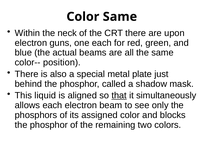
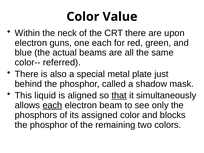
Color Same: Same -> Value
position: position -> referred
each at (52, 105) underline: none -> present
